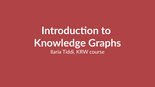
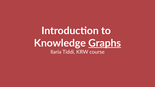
Graphs underline: none -> present
